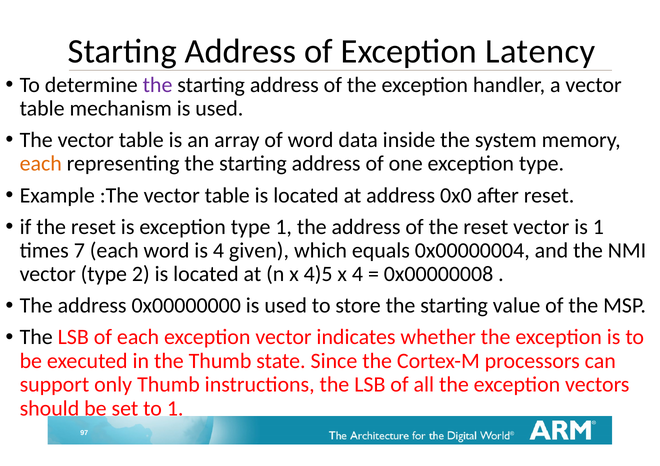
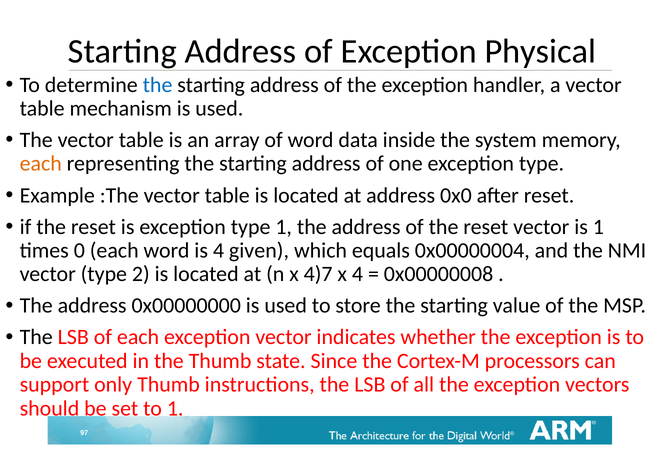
Latency: Latency -> Physical
the at (158, 85) colour: purple -> blue
7: 7 -> 0
4)5: 4)5 -> 4)7
